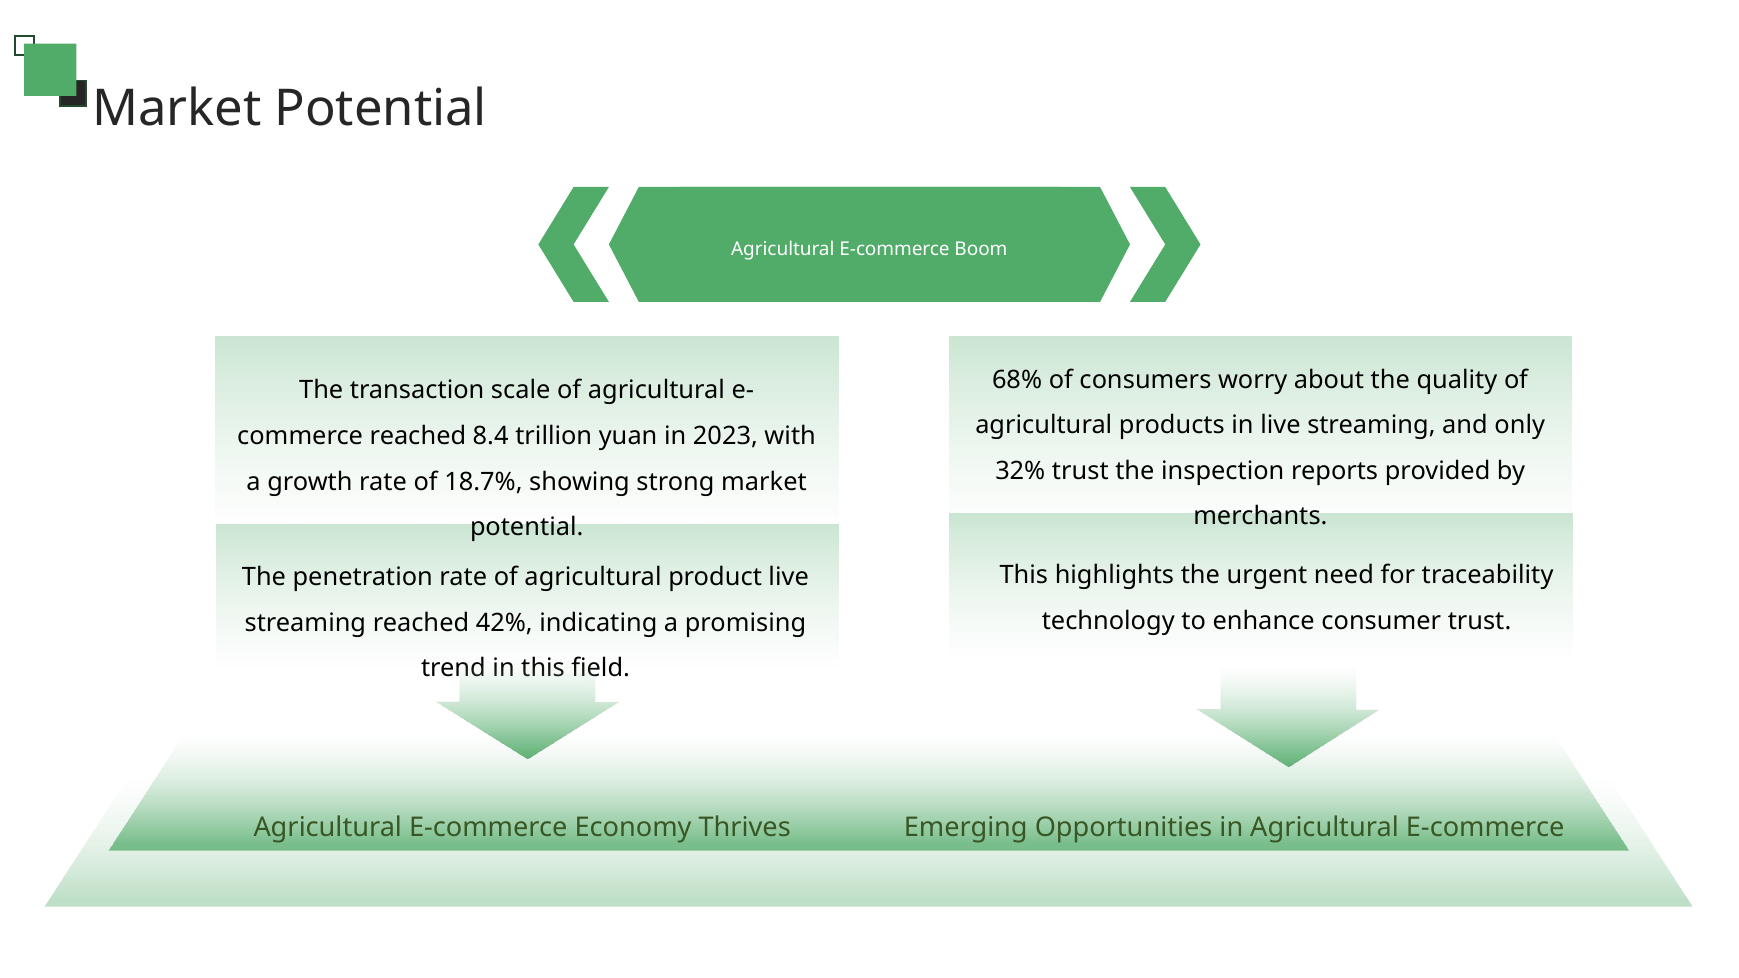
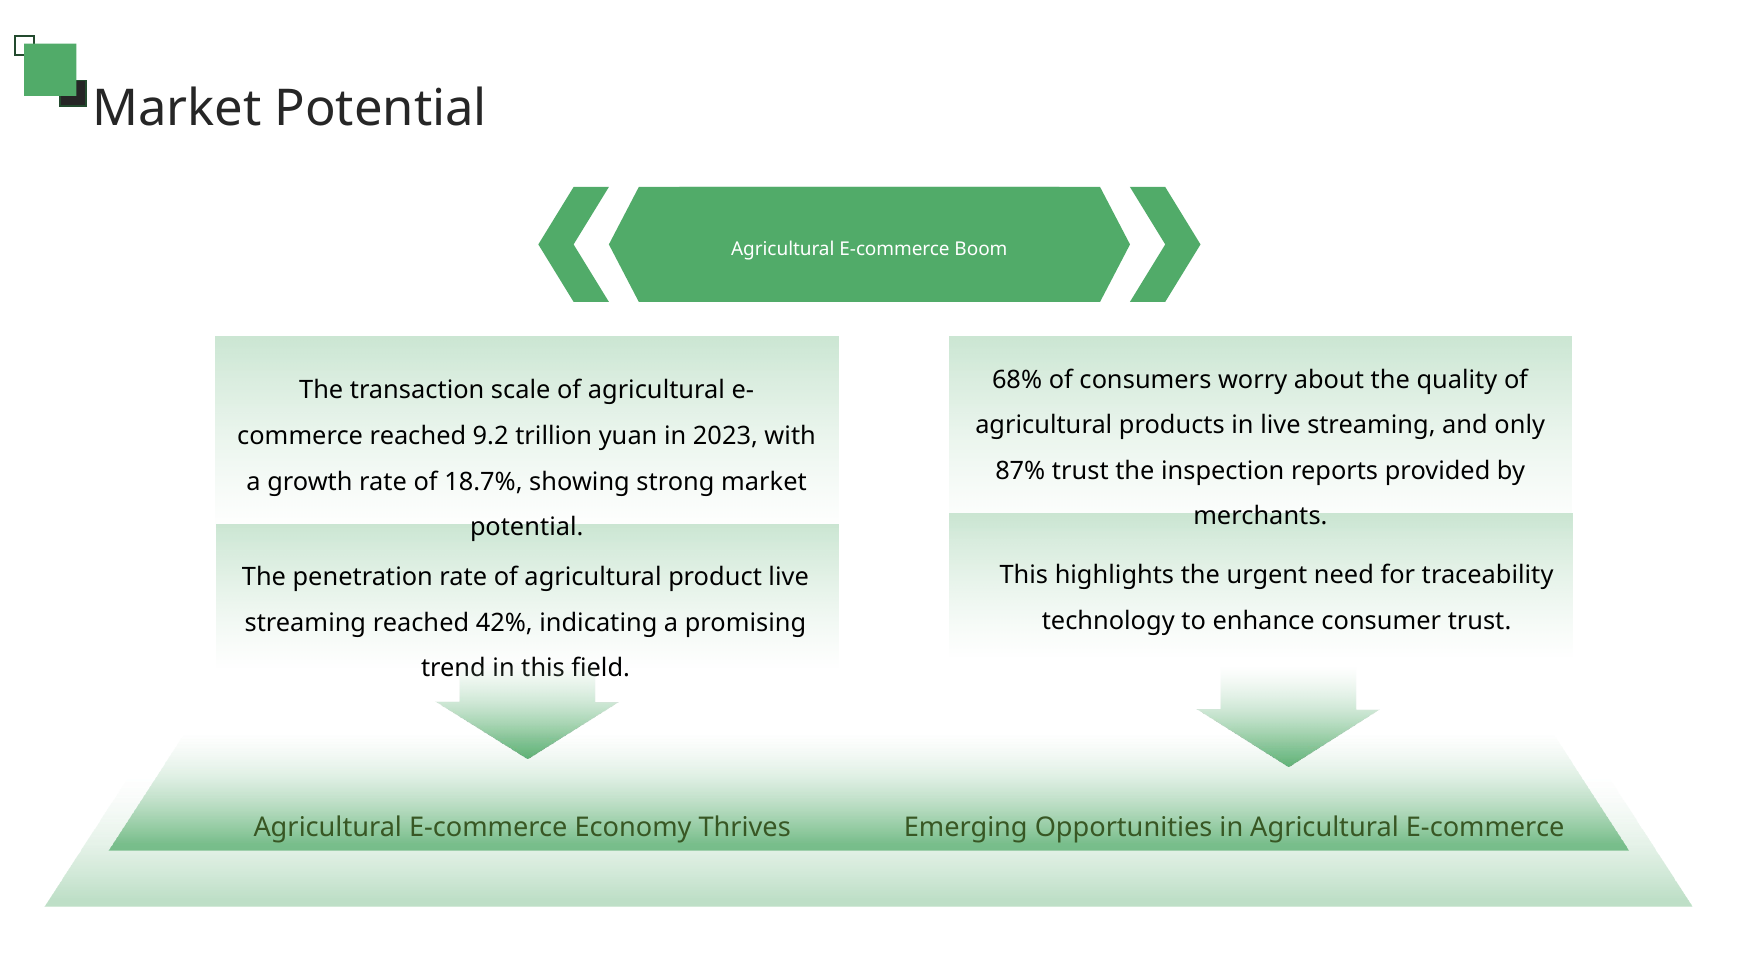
8.4: 8.4 -> 9.2
32%: 32% -> 87%
